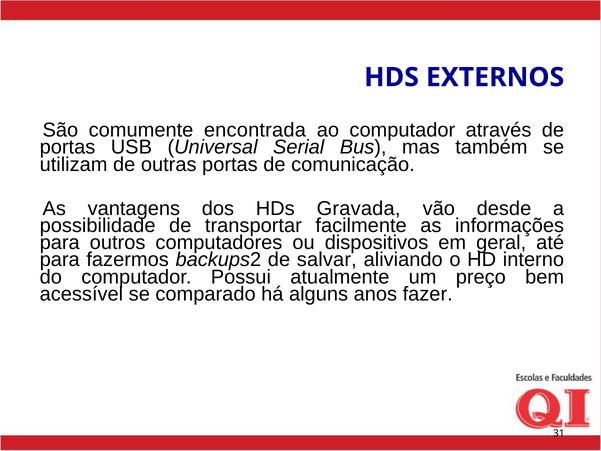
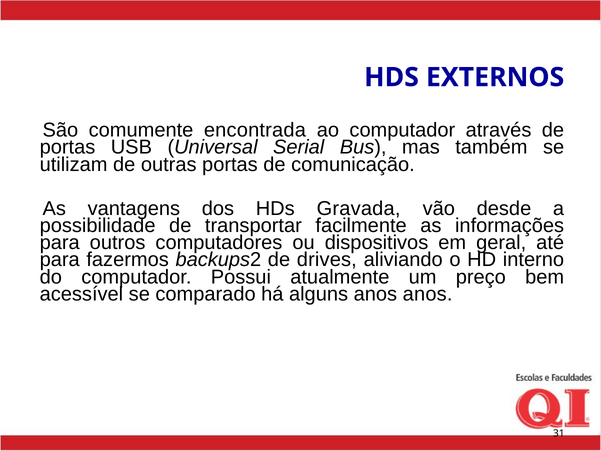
salvar: salvar -> drives
anos fazer: fazer -> anos
